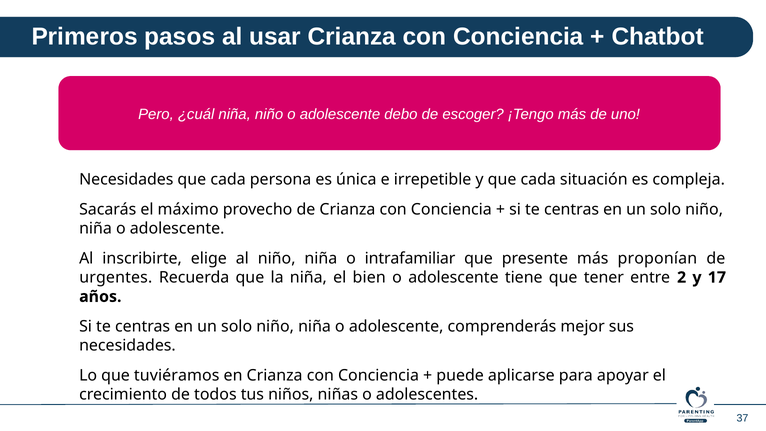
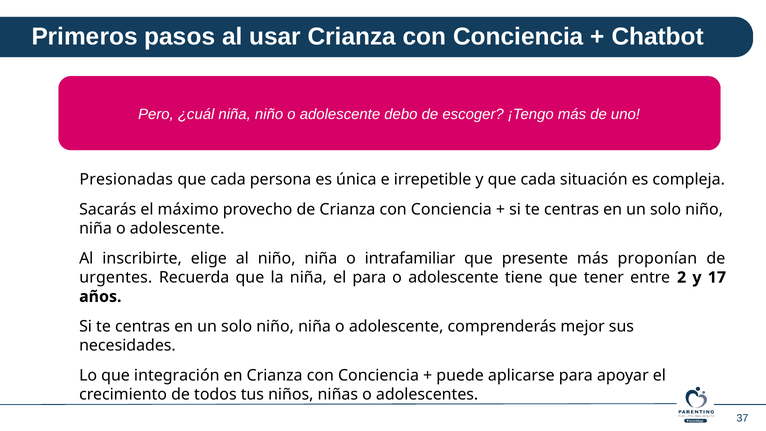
Necesidades at (126, 180): Necesidades -> Presionadas
el bien: bien -> para
tuviéramos: tuviéramos -> integración
